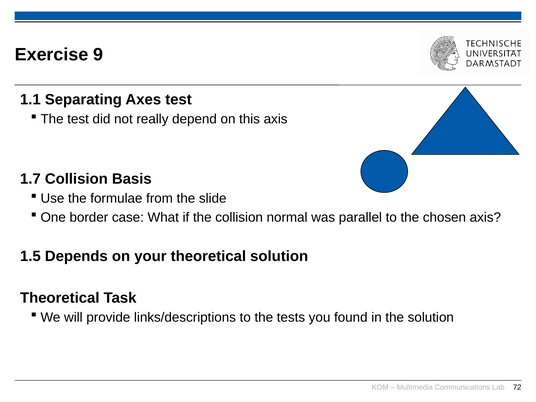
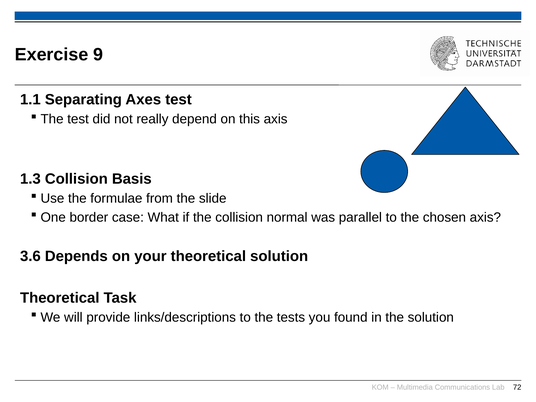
1.7: 1.7 -> 1.3
1.5: 1.5 -> 3.6
